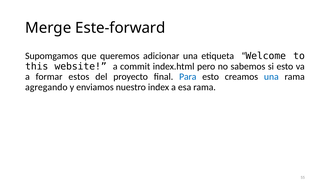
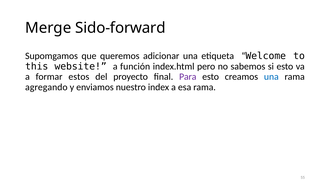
Este-forward: Este-forward -> Sido-forward
commit: commit -> función
Para colour: blue -> purple
